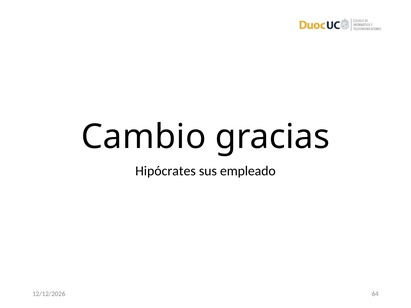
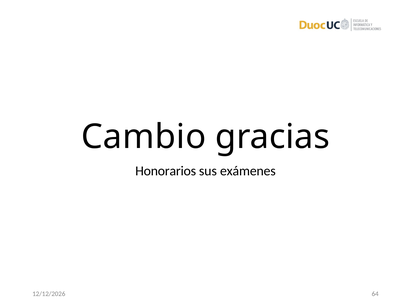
Hipócrates: Hipócrates -> Honorarios
empleado: empleado -> exámenes
